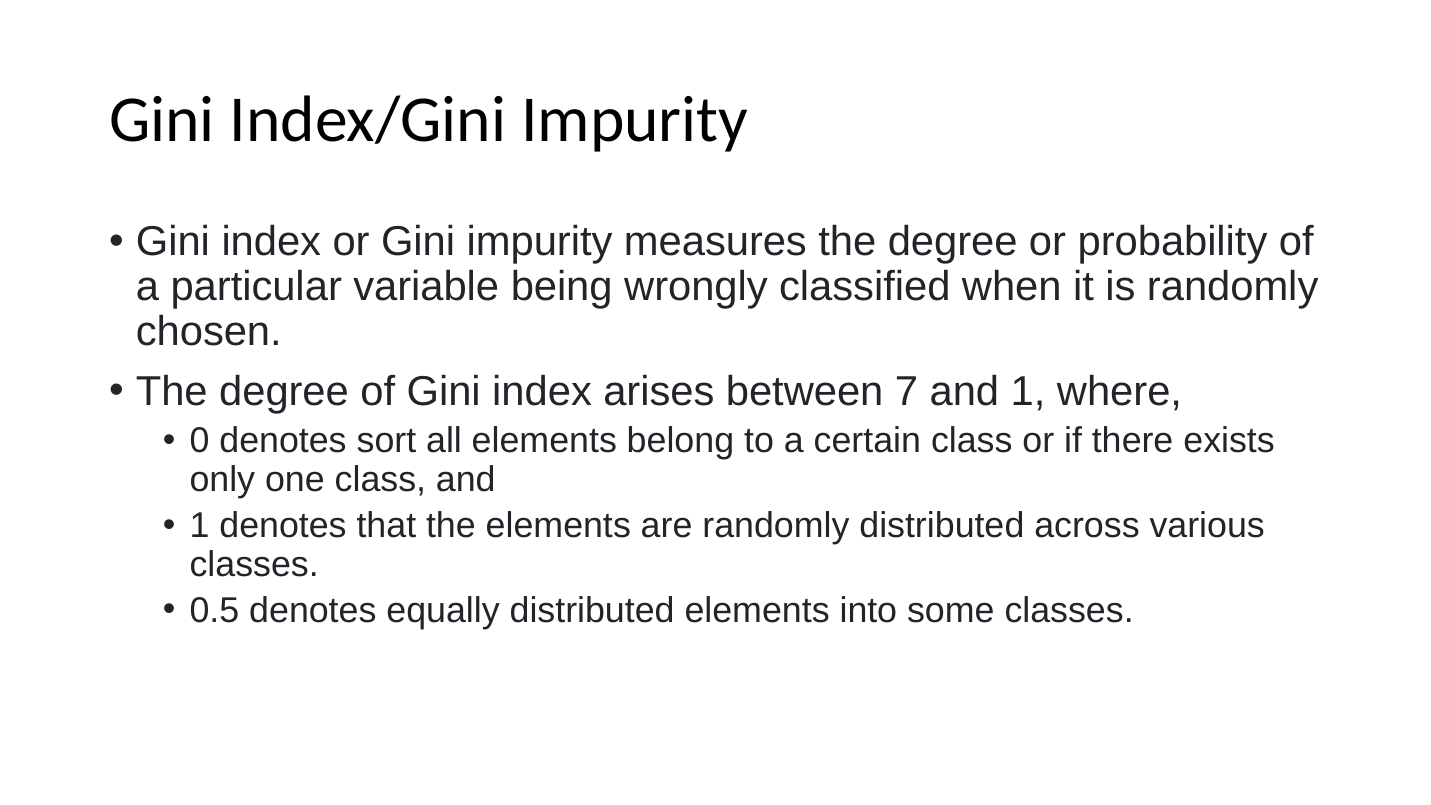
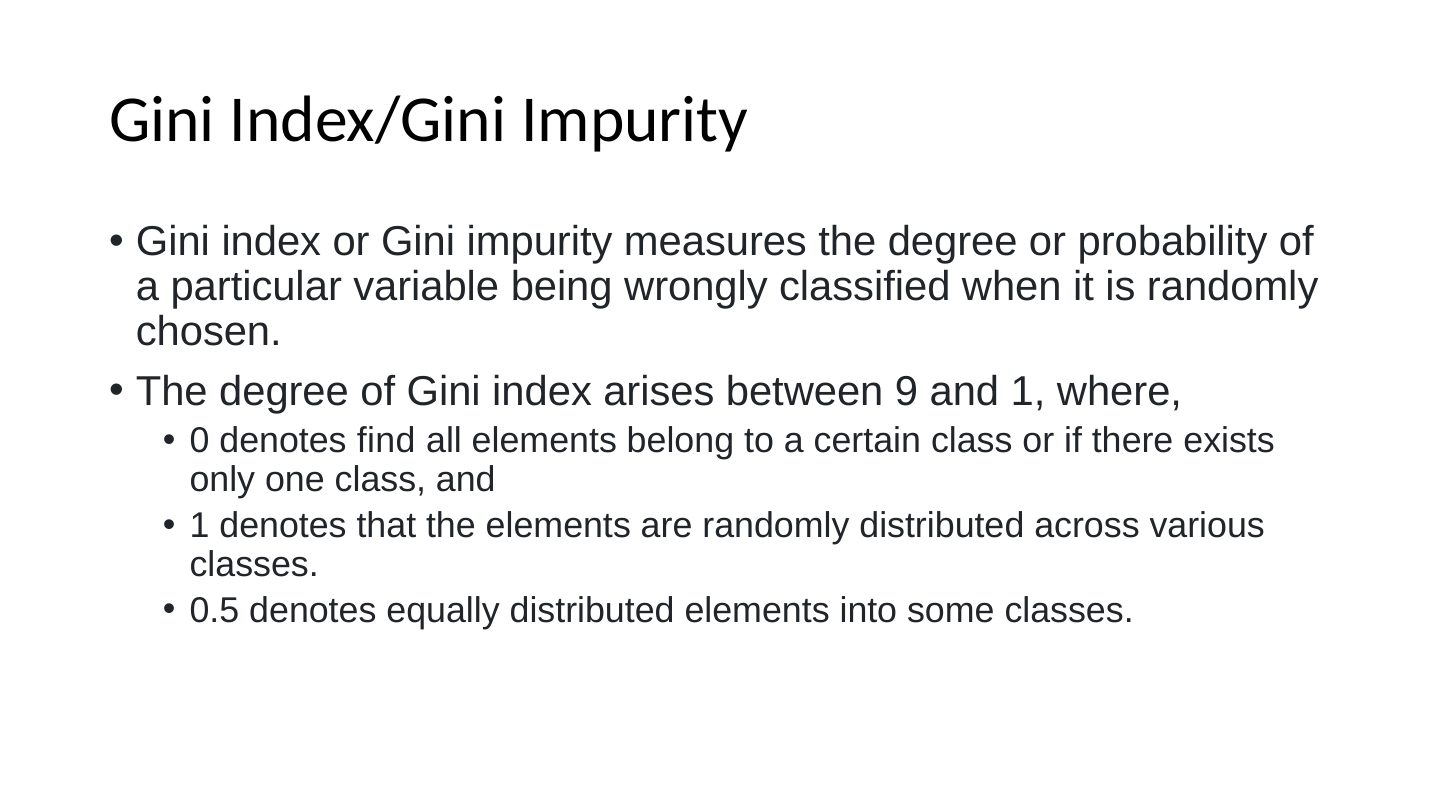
7: 7 -> 9
sort: sort -> find
